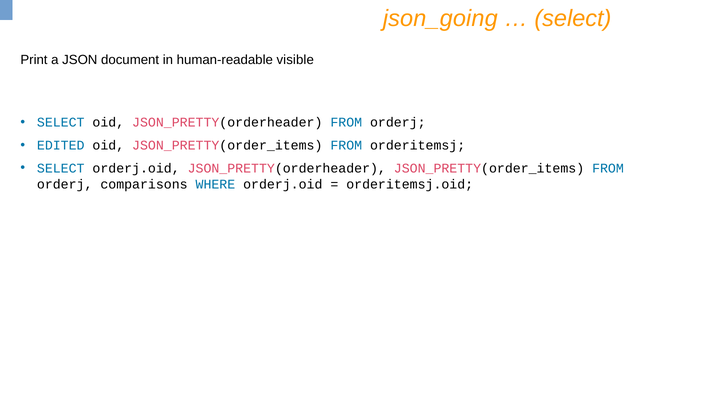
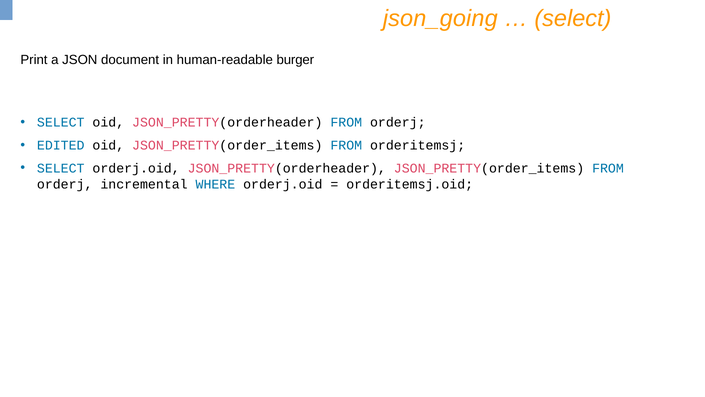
visible: visible -> burger
comparisons: comparisons -> incremental
